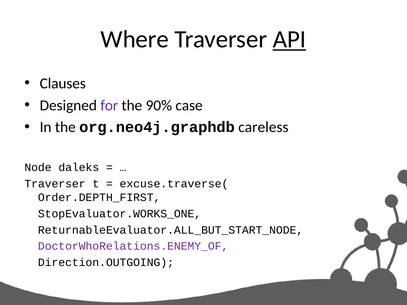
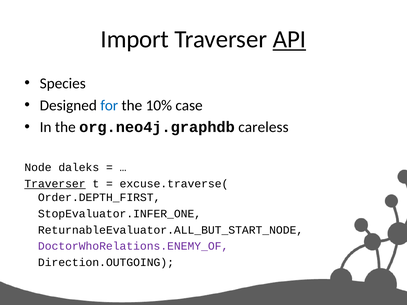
Where: Where -> Import
Clauses: Clauses -> Species
for colour: purple -> blue
90%: 90% -> 10%
Traverser at (55, 184) underline: none -> present
StopEvaluator.WORKS_ONE: StopEvaluator.WORKS_ONE -> StopEvaluator.INFER_ONE
